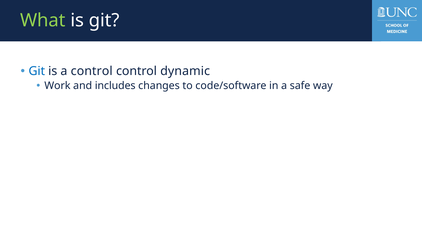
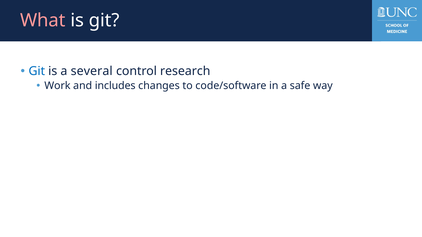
What colour: light green -> pink
a control: control -> several
dynamic: dynamic -> research
